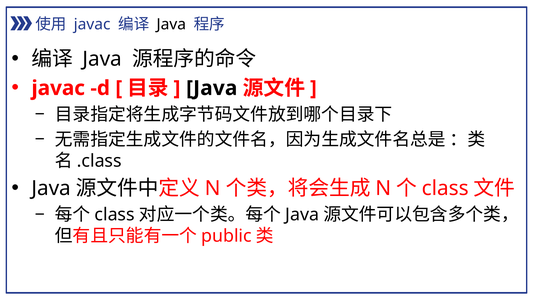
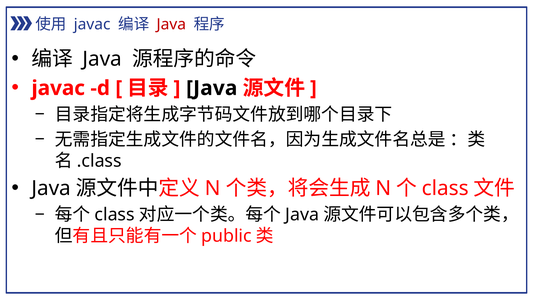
Java at (171, 24) colour: black -> red
